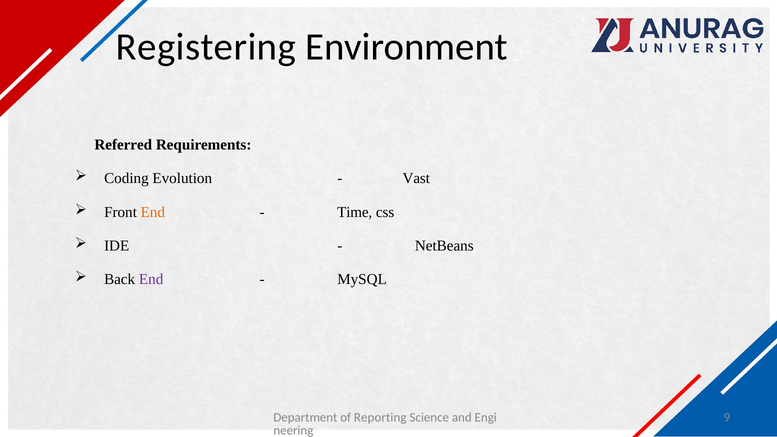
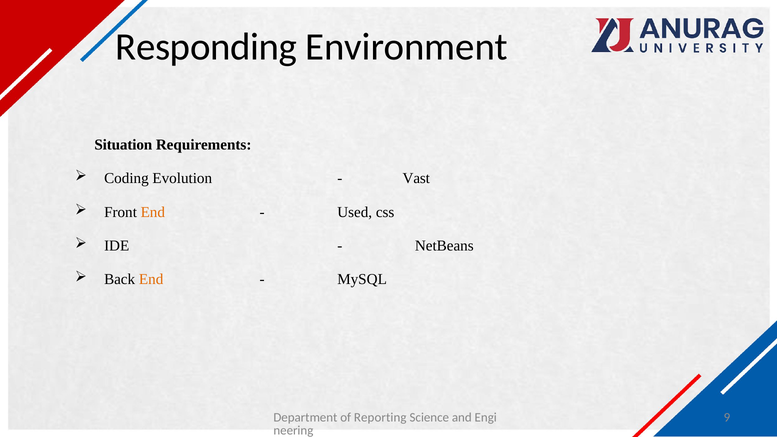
Registering: Registering -> Responding
Referred: Referred -> Situation
Time: Time -> Used
End at (151, 279) colour: purple -> orange
